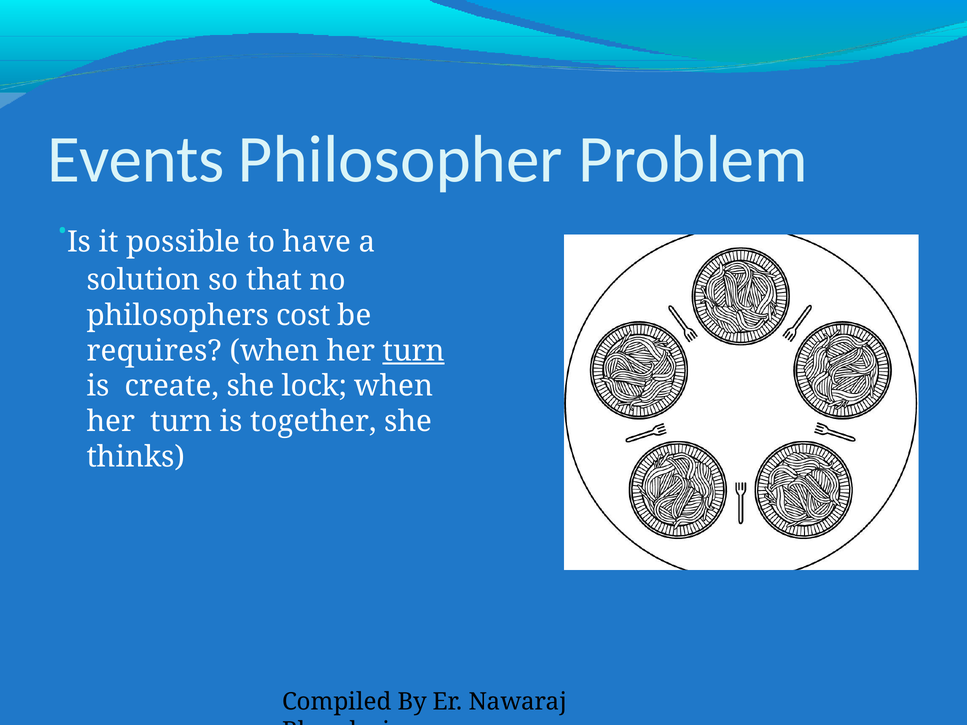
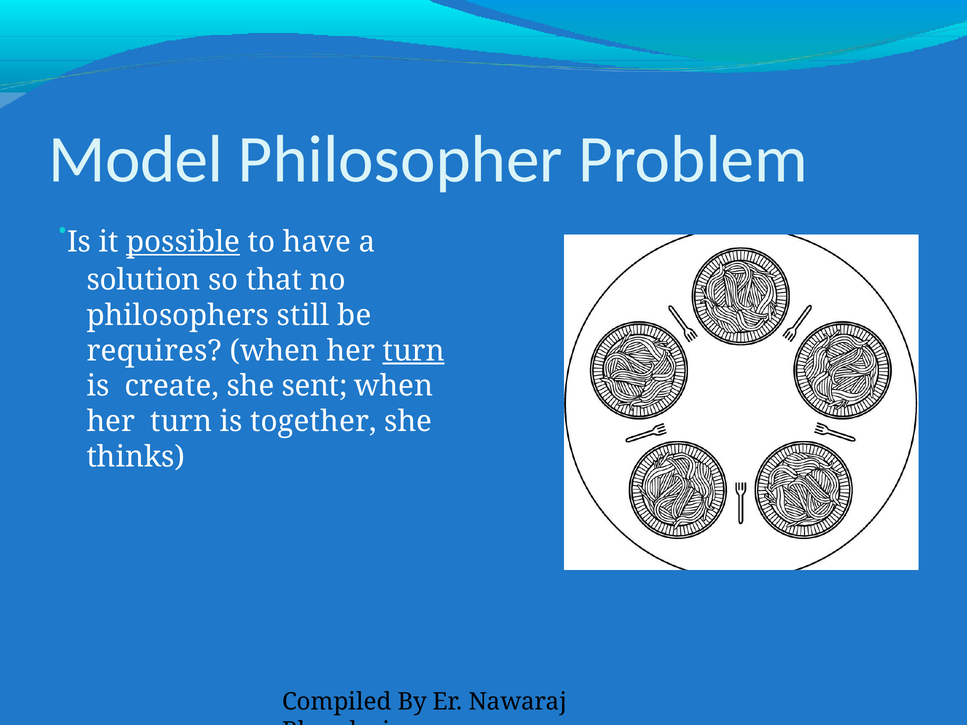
Events: Events -> Model
possible underline: none -> present
cost: cost -> still
lock: lock -> sent
